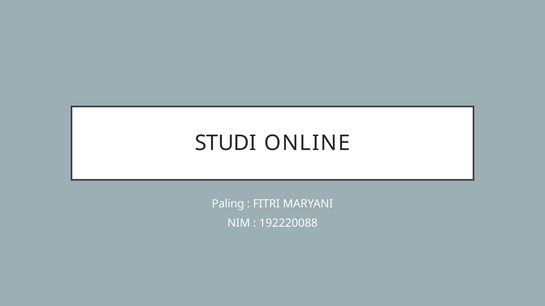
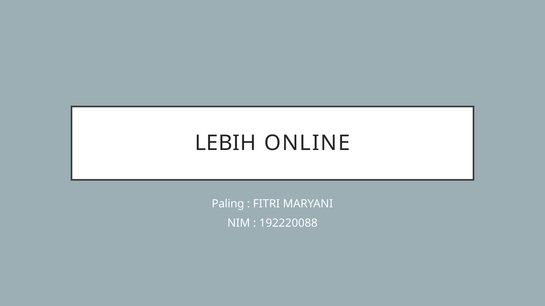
STUDI: STUDI -> LEBIH
